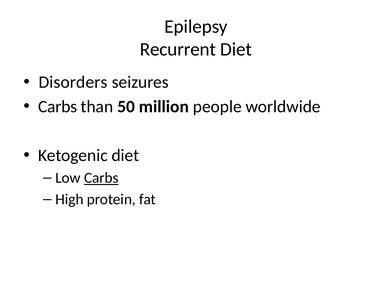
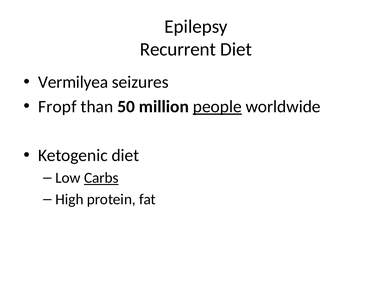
Disorders: Disorders -> Vermilyea
Carbs at (58, 107): Carbs -> Fropf
people underline: none -> present
